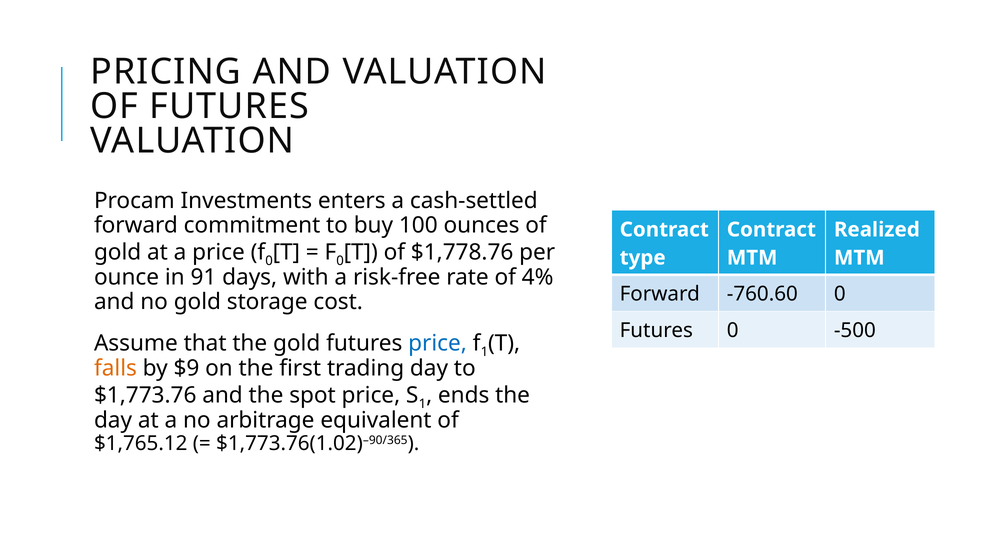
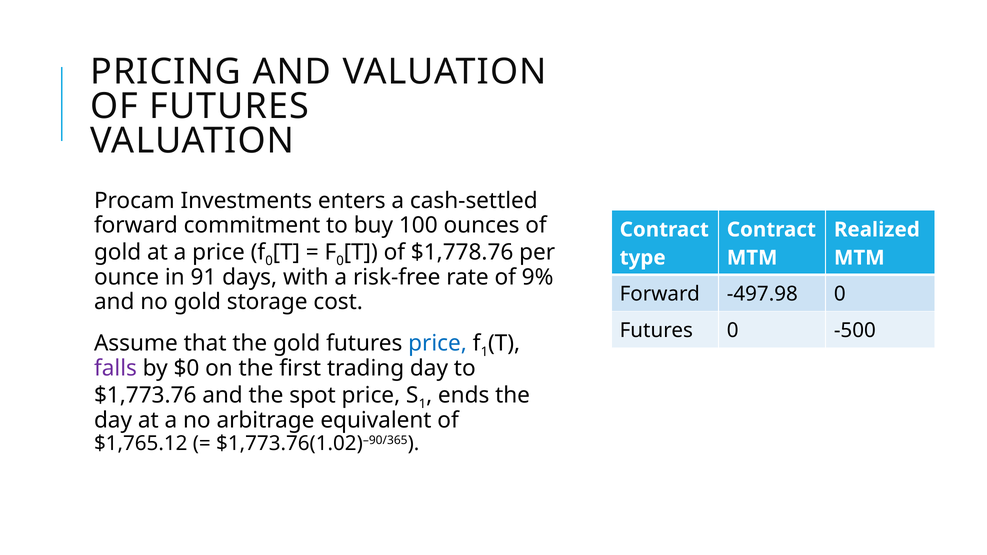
4%: 4% -> 9%
-760.60: -760.60 -> -497.98
falls colour: orange -> purple
$9: $9 -> $0
